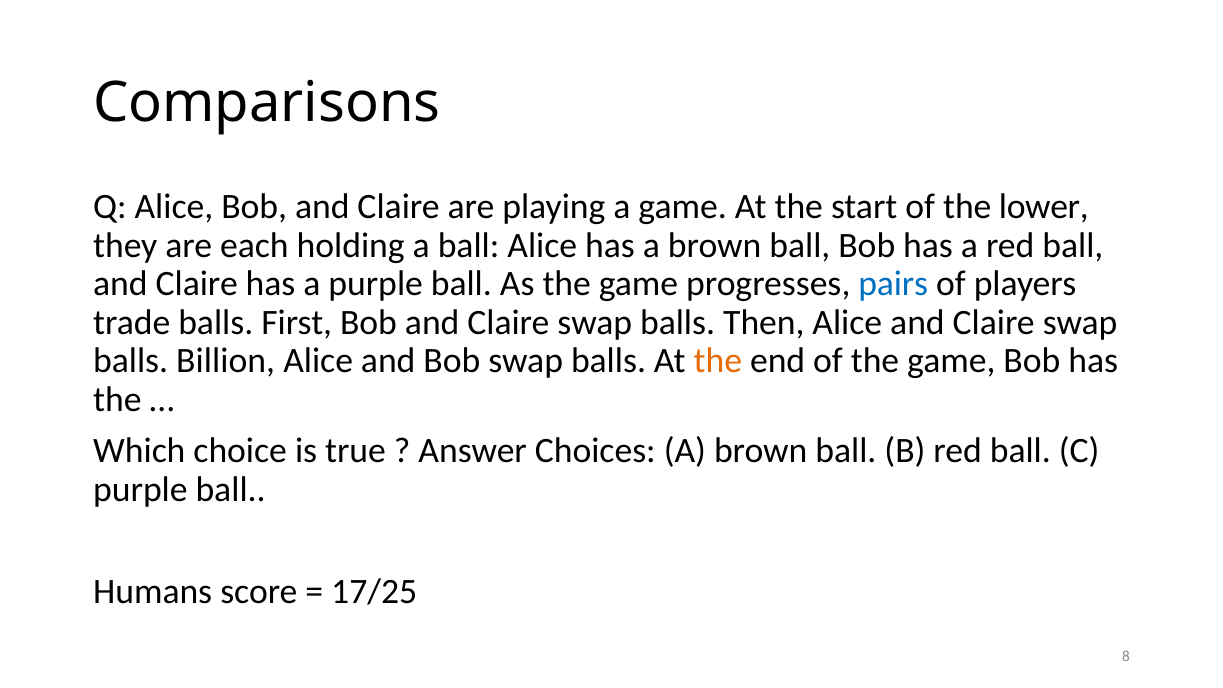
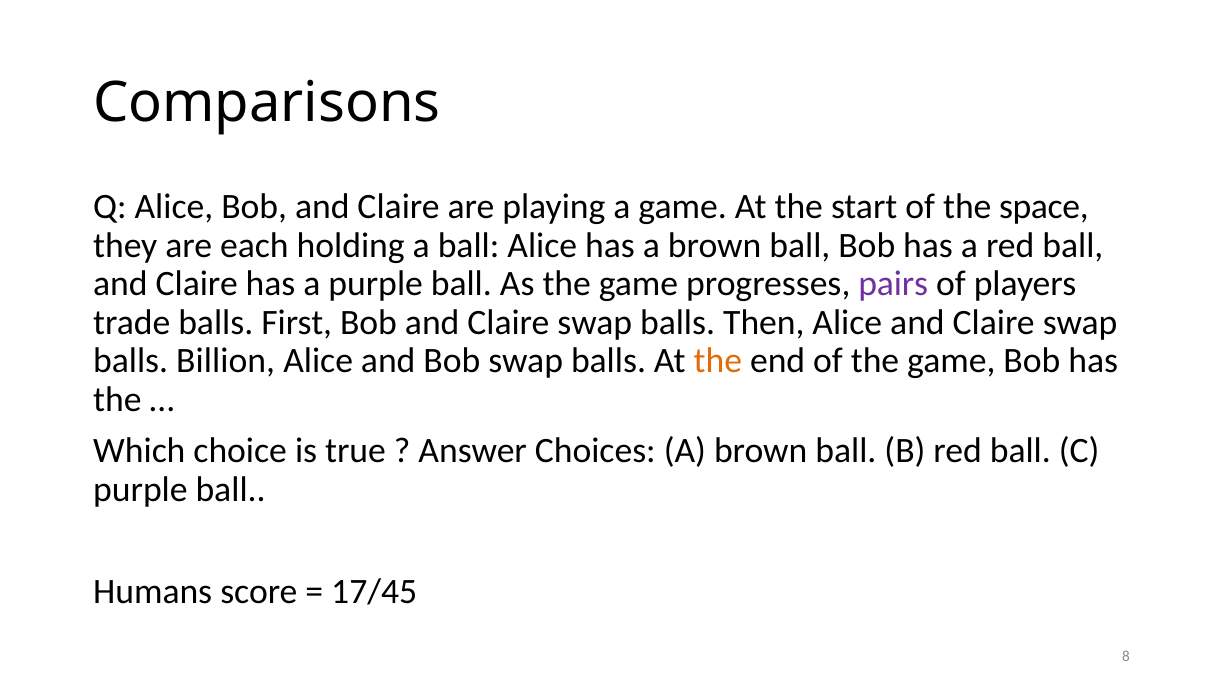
lower: lower -> space
pairs colour: blue -> purple
17/25: 17/25 -> 17/45
